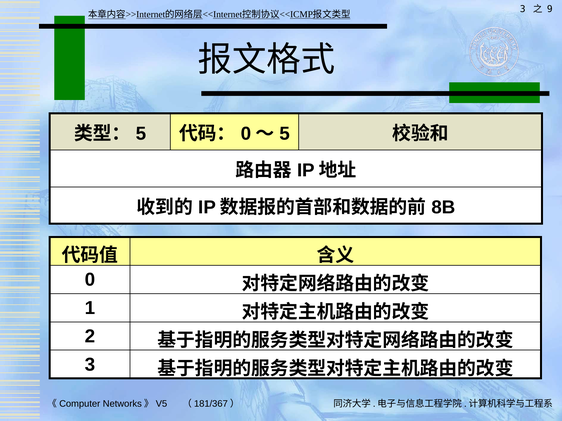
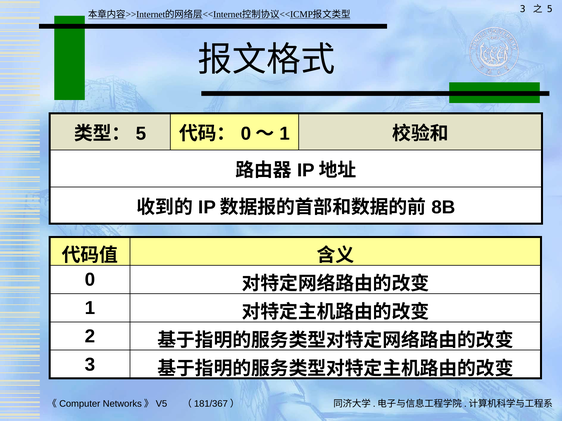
9 at (550, 9): 9 -> 5
5 at (285, 134): 5 -> 1
